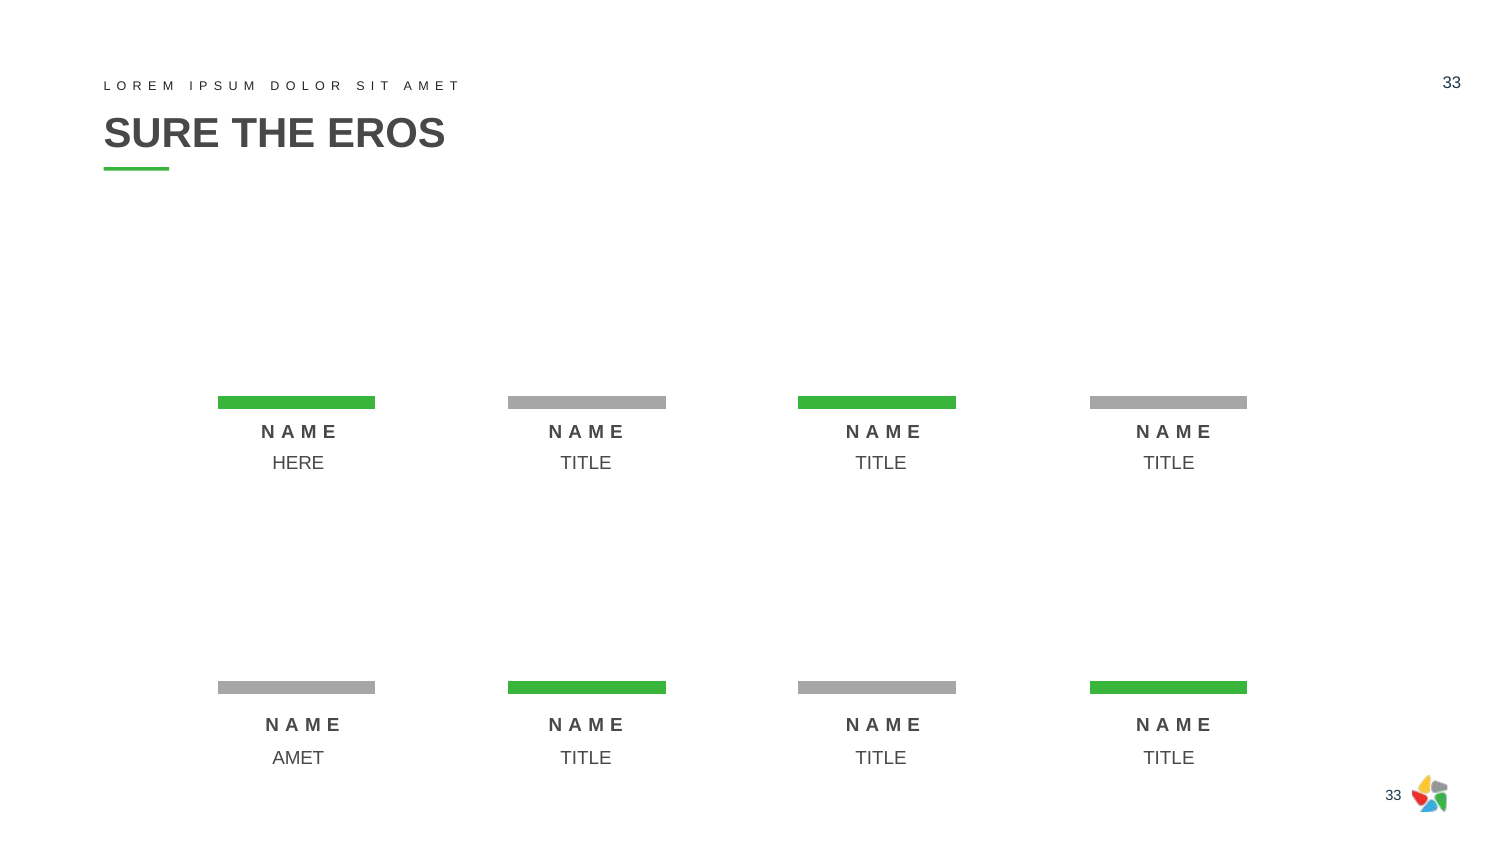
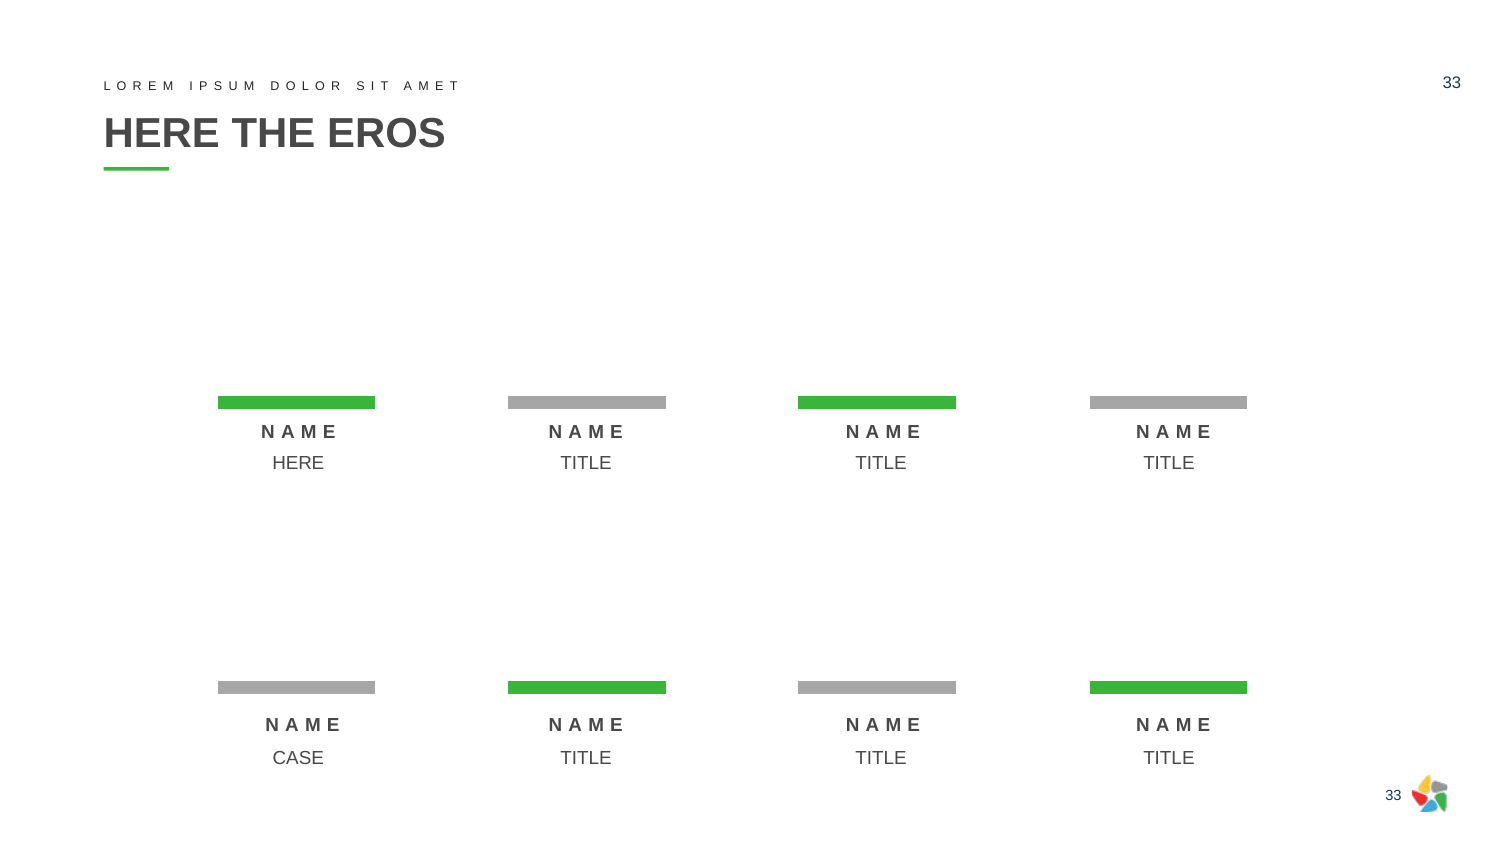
SURE at (162, 134): SURE -> HERE
AMET: AMET -> CASE
